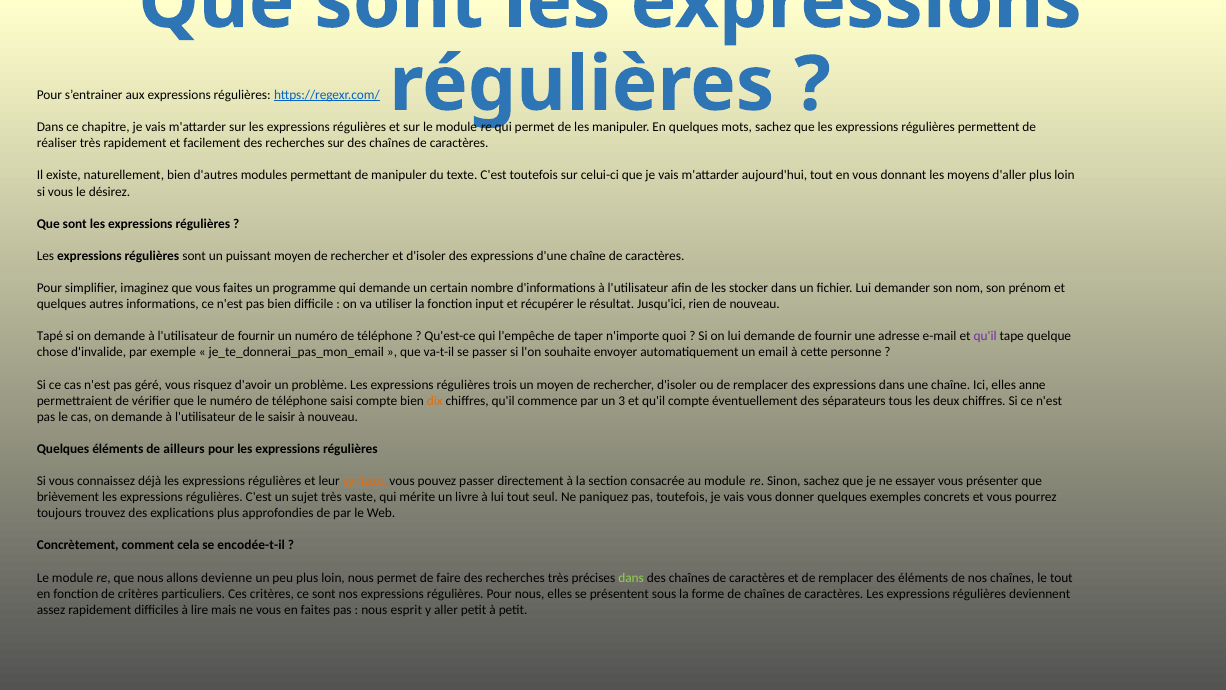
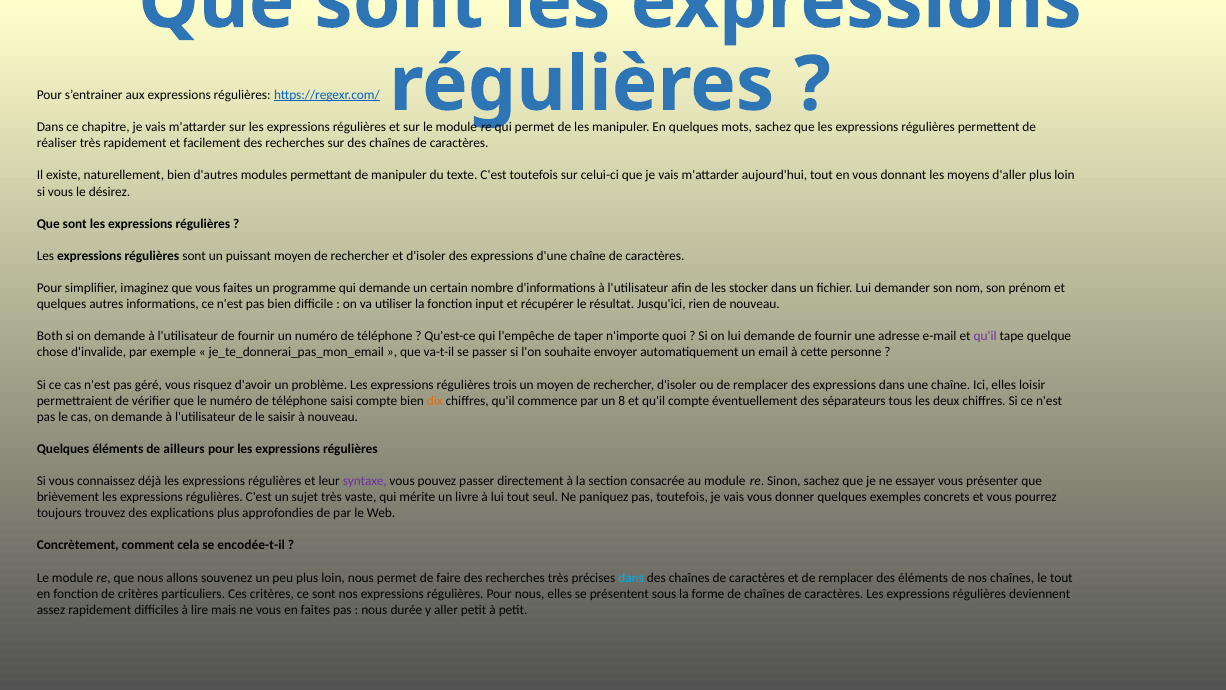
Tapé: Tapé -> Both
anne: anne -> loisir
3: 3 -> 8
syntaxe colour: orange -> purple
devienne: devienne -> souvenez
dans at (631, 577) colour: light green -> light blue
esprit: esprit -> durée
